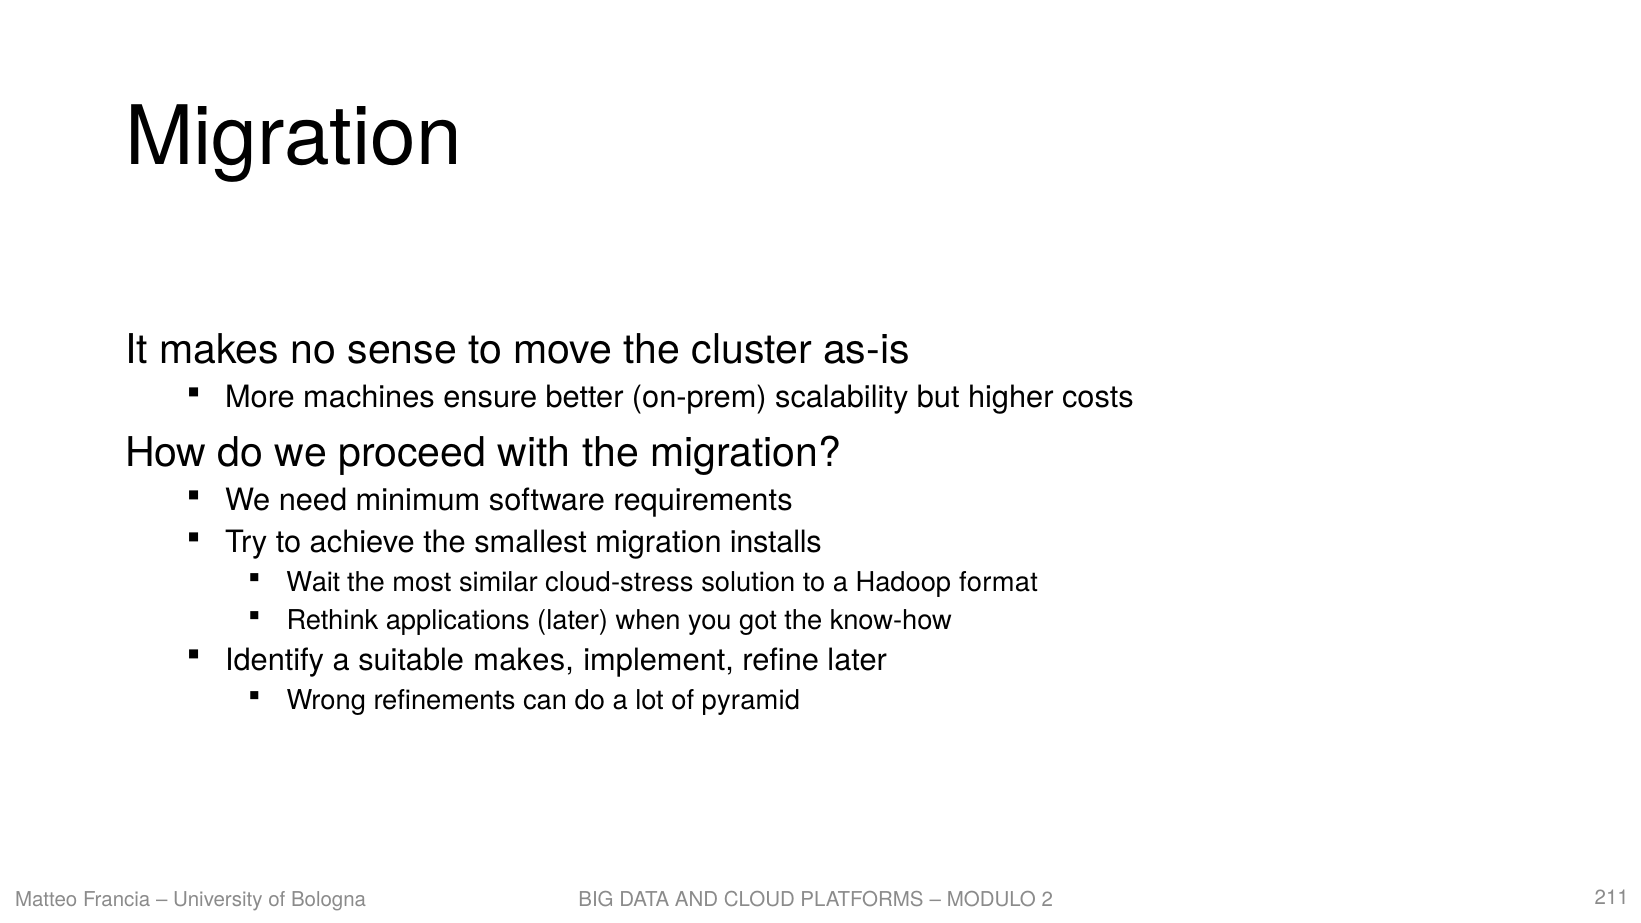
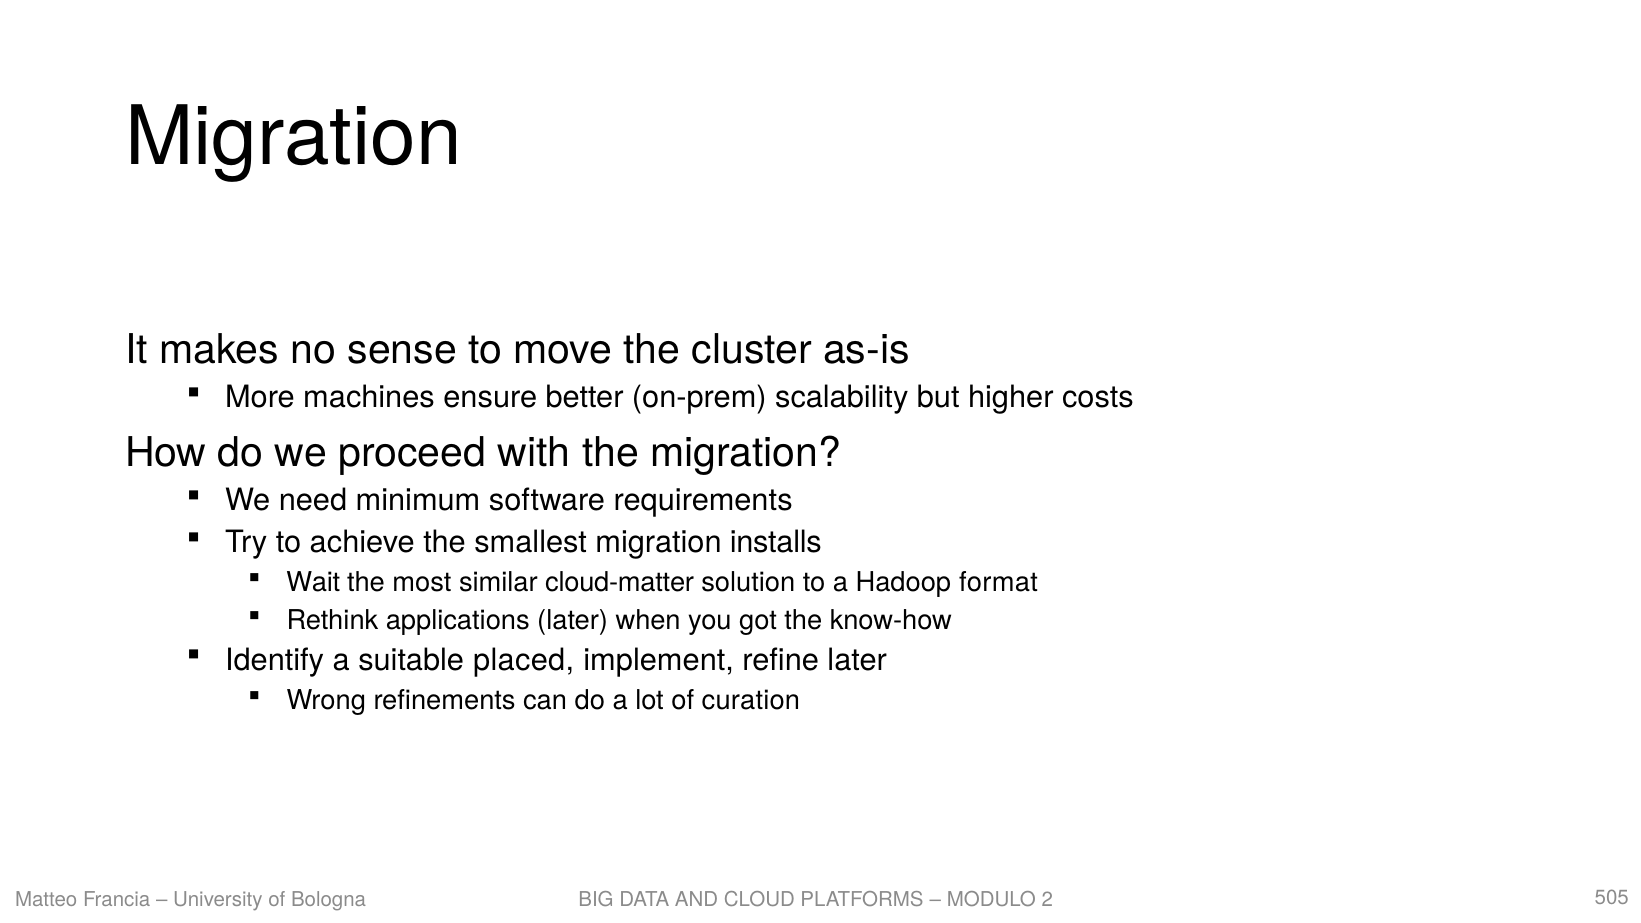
cloud-stress: cloud-stress -> cloud-matter
suitable makes: makes -> placed
pyramid: pyramid -> curation
211: 211 -> 505
